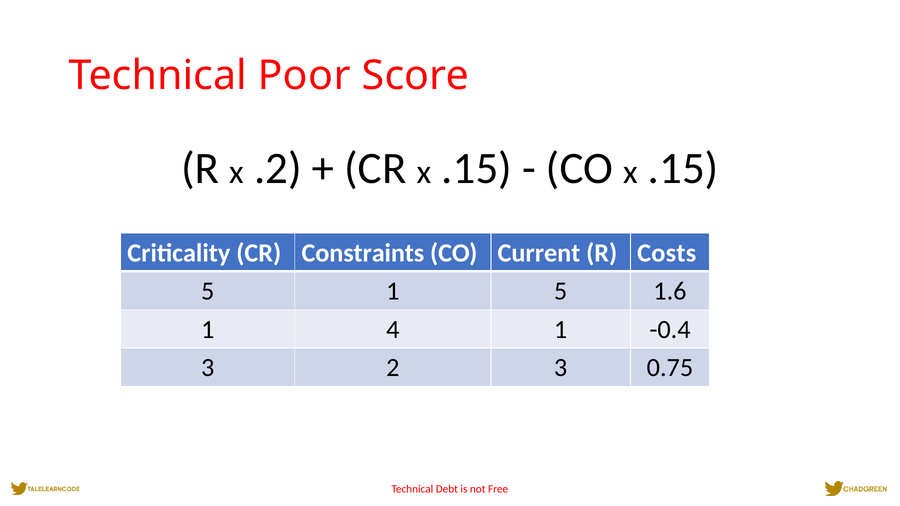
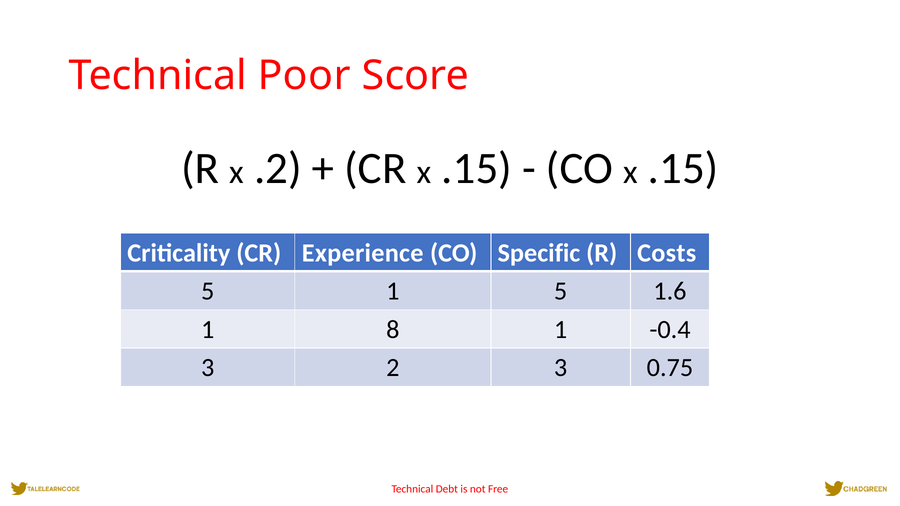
Constraints: Constraints -> Experience
Current: Current -> Specific
4: 4 -> 8
